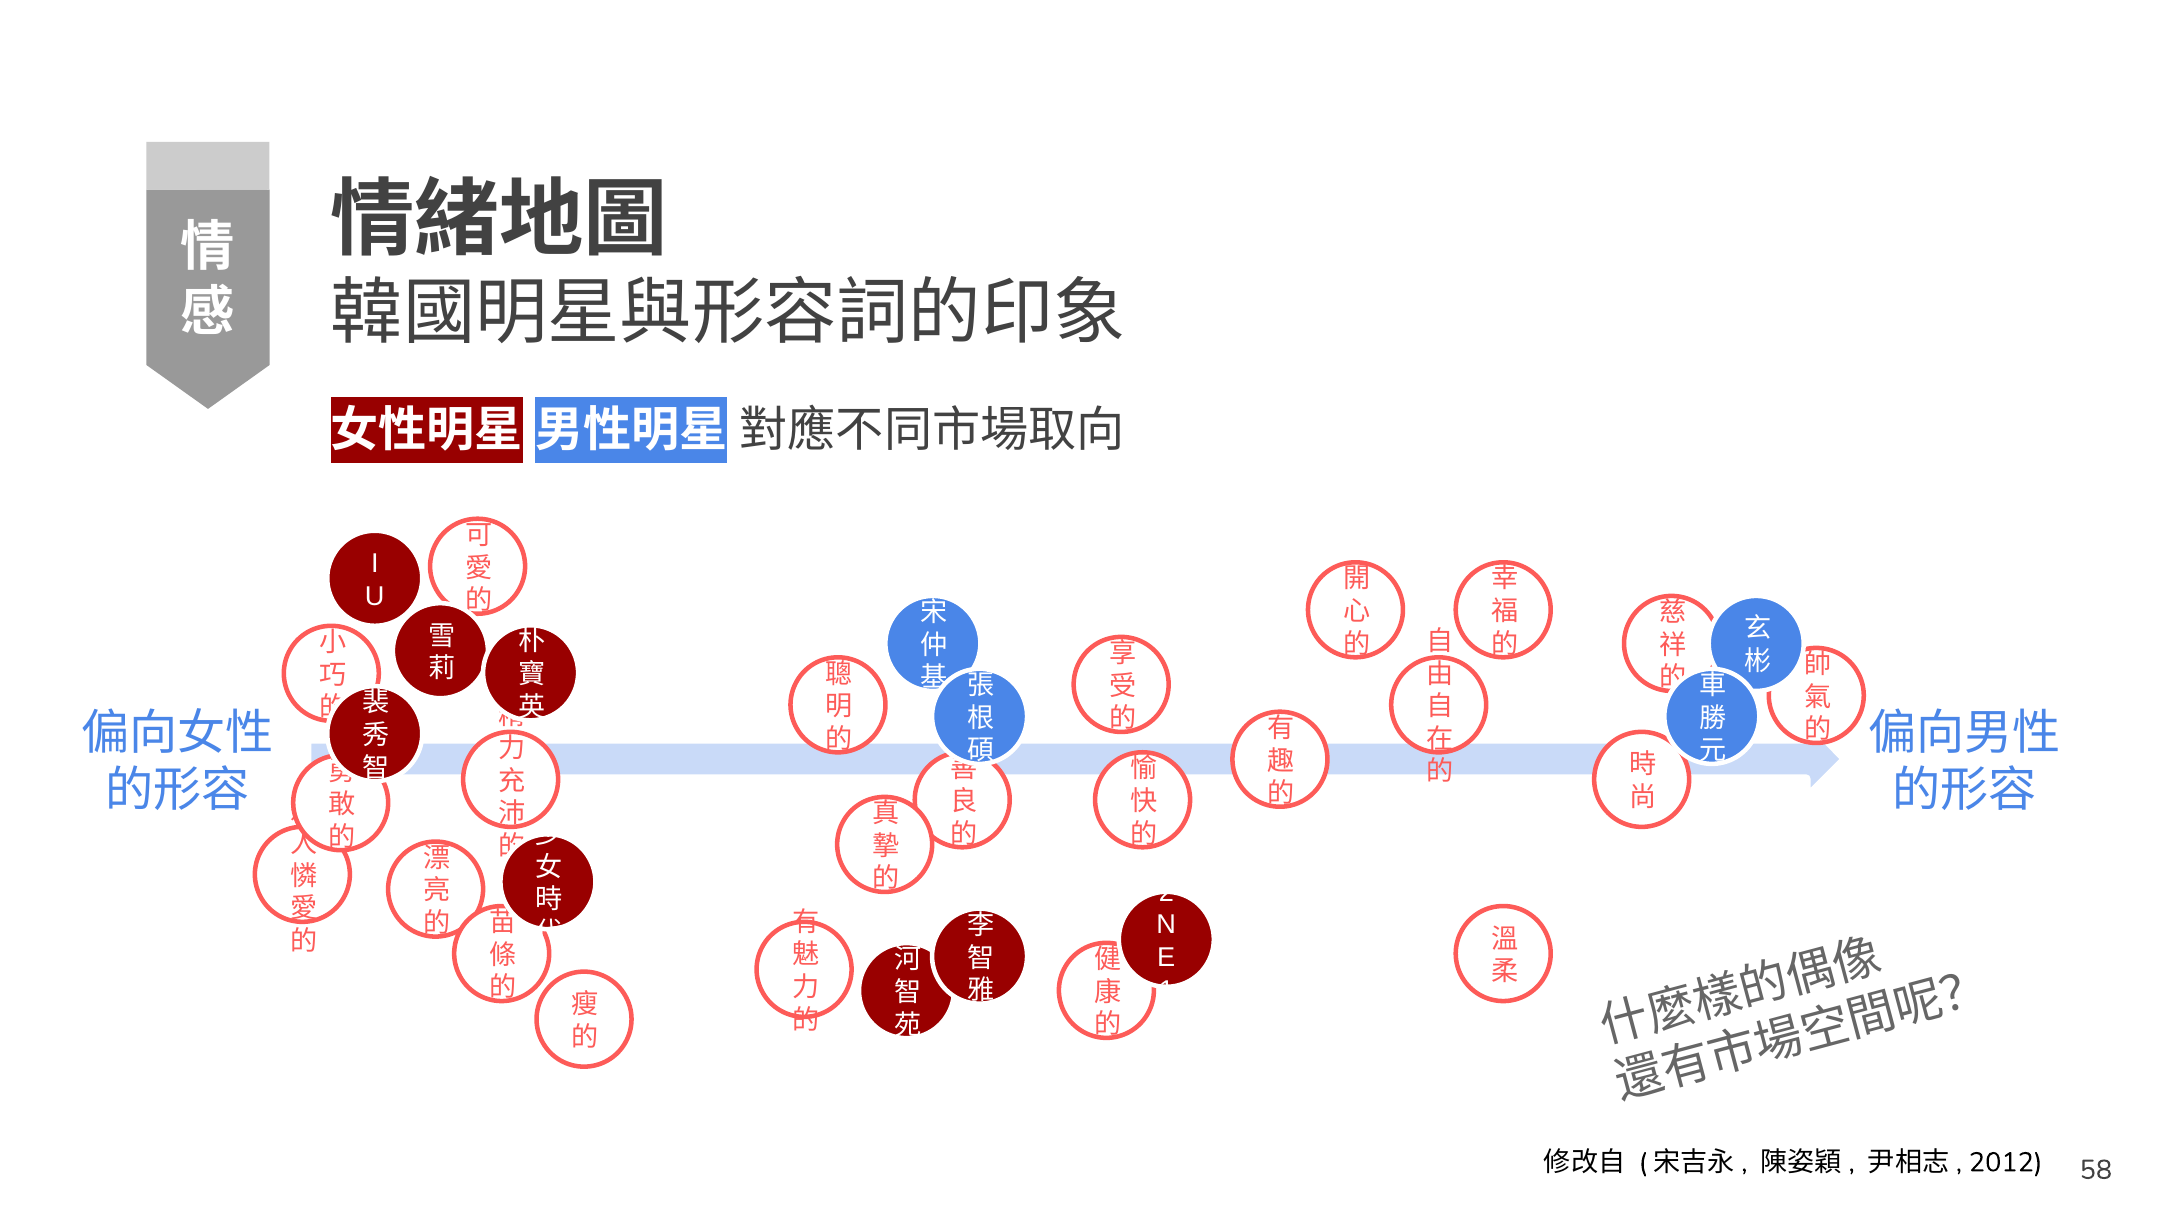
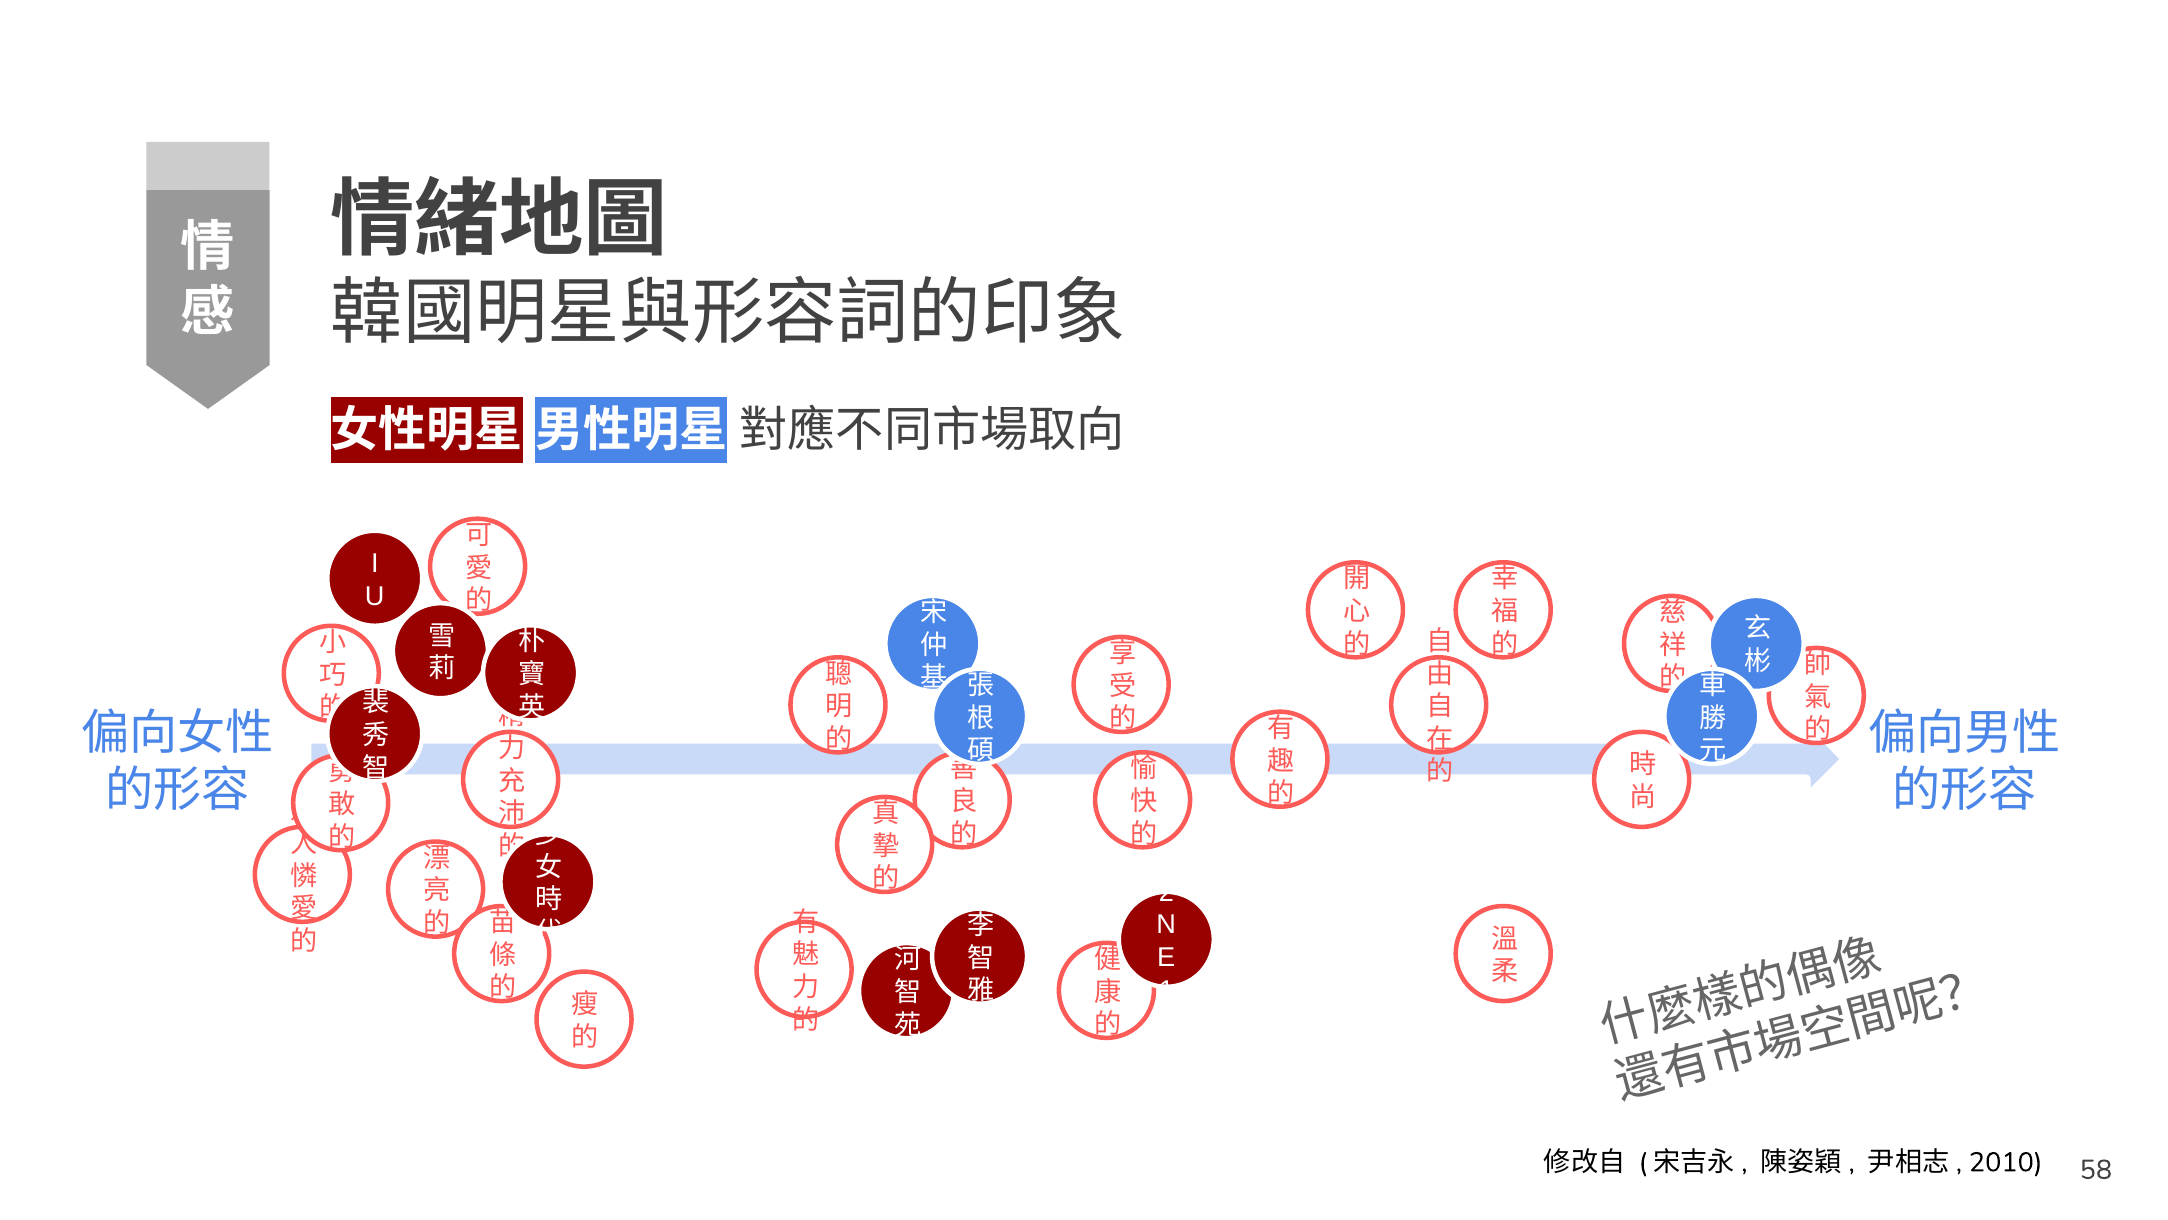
2012: 2012 -> 2010
